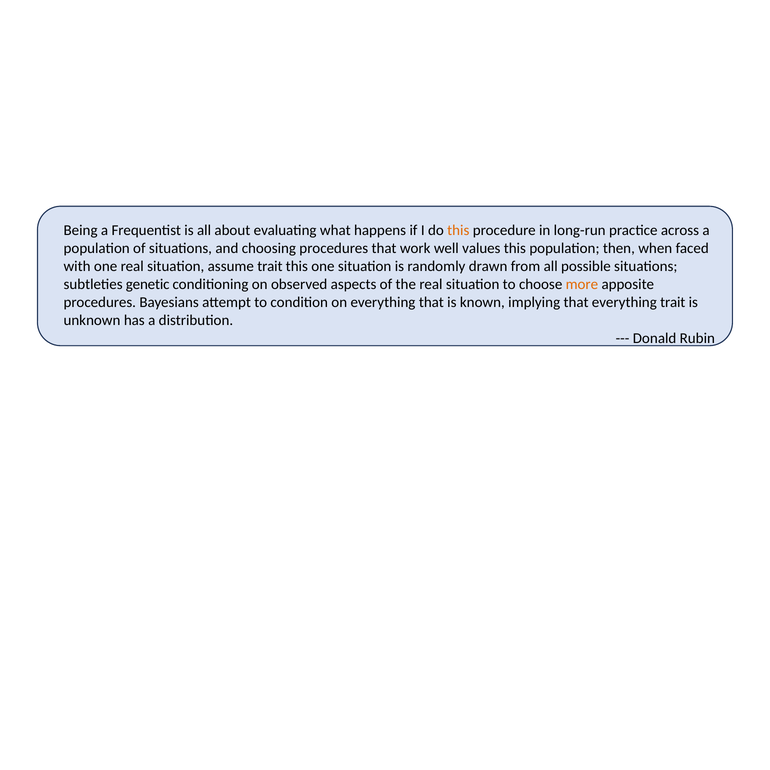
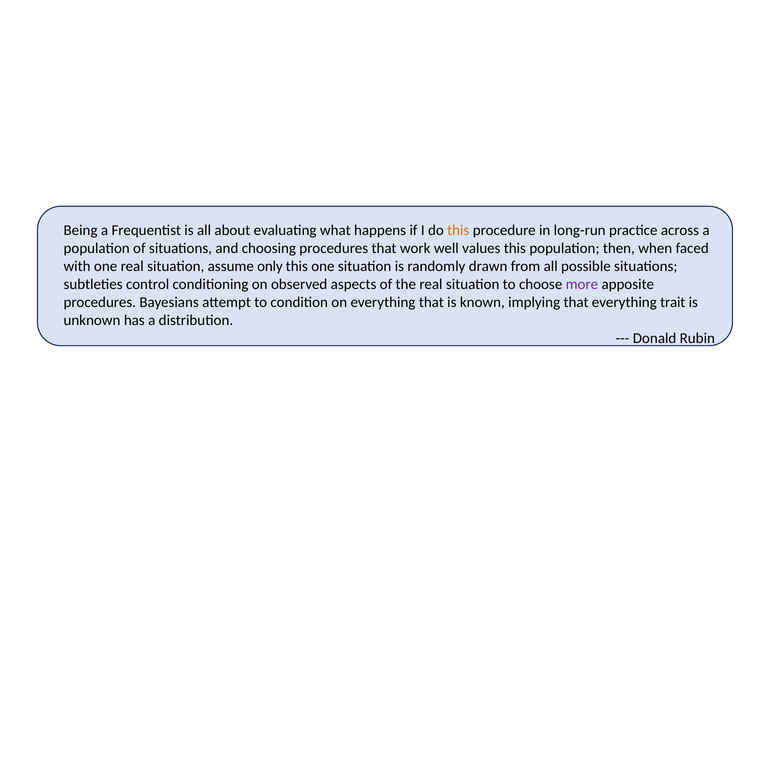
assume trait: trait -> only
genetic: genetic -> control
more colour: orange -> purple
